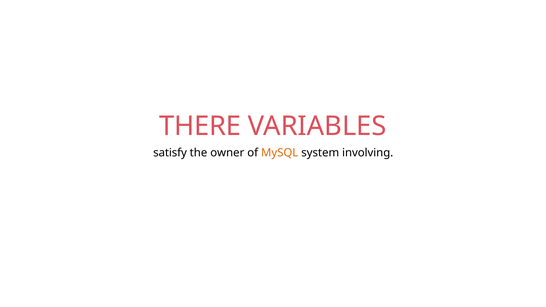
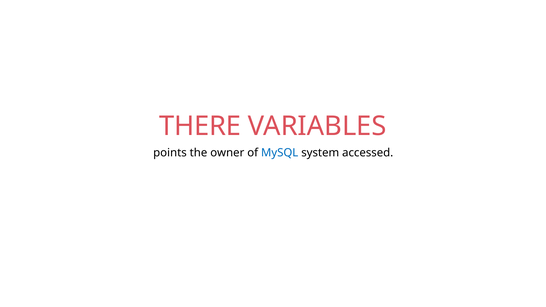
satisfy: satisfy -> points
MySQL colour: orange -> blue
involving: involving -> accessed
